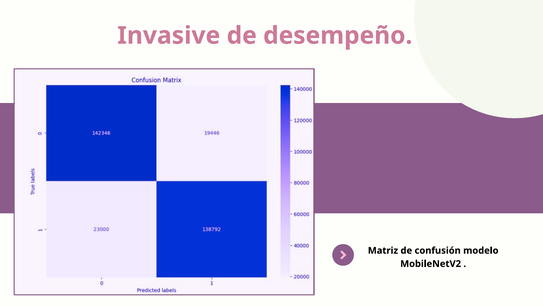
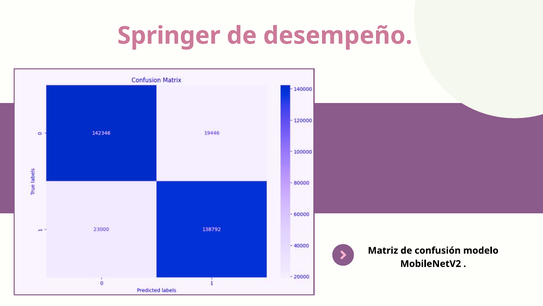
Invasive: Invasive -> Springer
